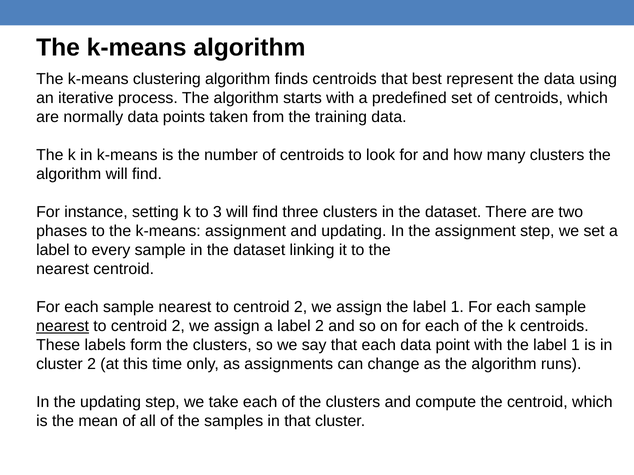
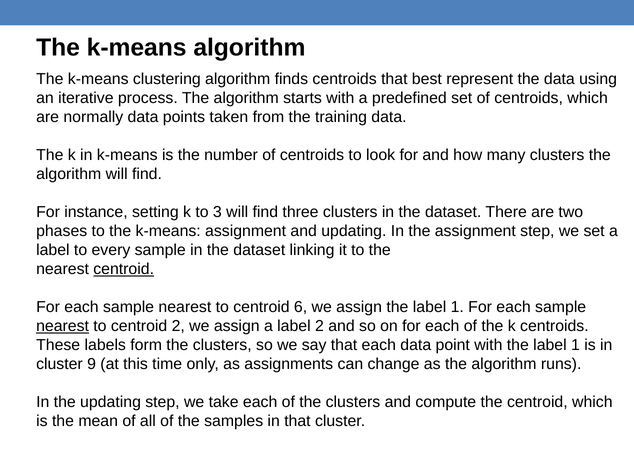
centroid at (124, 269) underline: none -> present
2 at (301, 307): 2 -> 6
cluster 2: 2 -> 9
